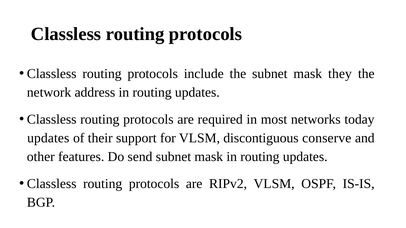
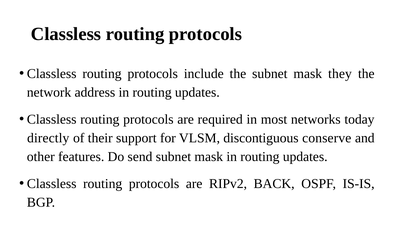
updates at (48, 138): updates -> directly
RIPv2 VLSM: VLSM -> BACK
